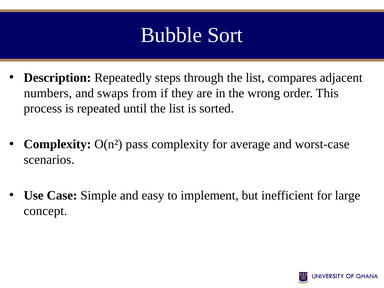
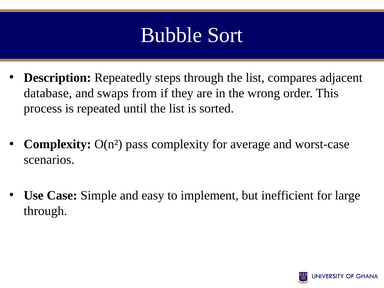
numbers: numbers -> database
concept at (45, 211): concept -> through
